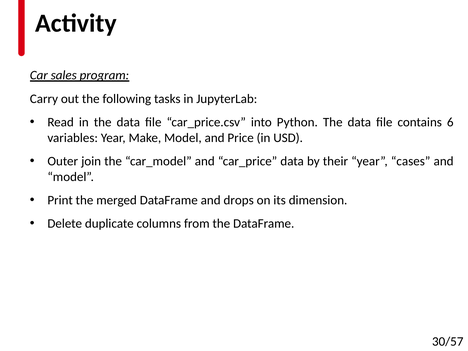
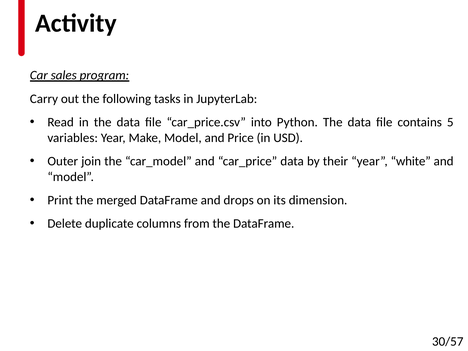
6: 6 -> 5
cases: cases -> white
